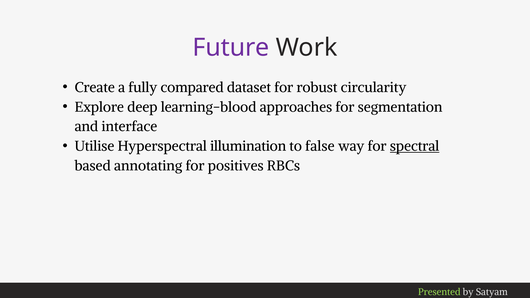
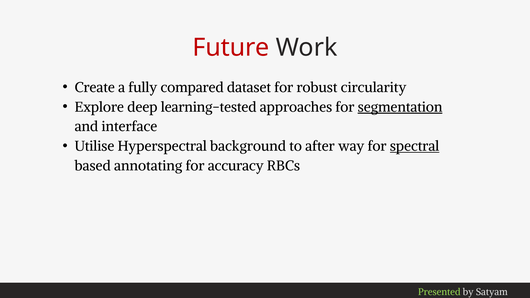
Future colour: purple -> red
learning-blood: learning-blood -> learning-tested
segmentation underline: none -> present
illumination: illumination -> background
false: false -> after
positives: positives -> accuracy
